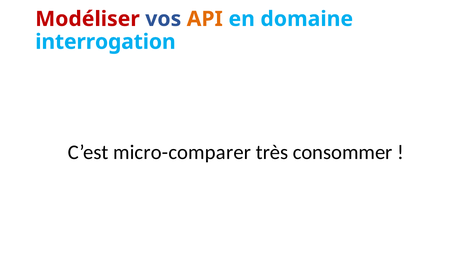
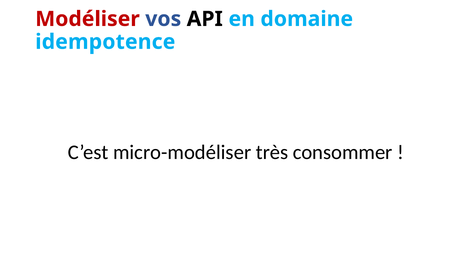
API colour: orange -> black
interrogation: interrogation -> idempotence
micro-comparer: micro-comparer -> micro-modéliser
